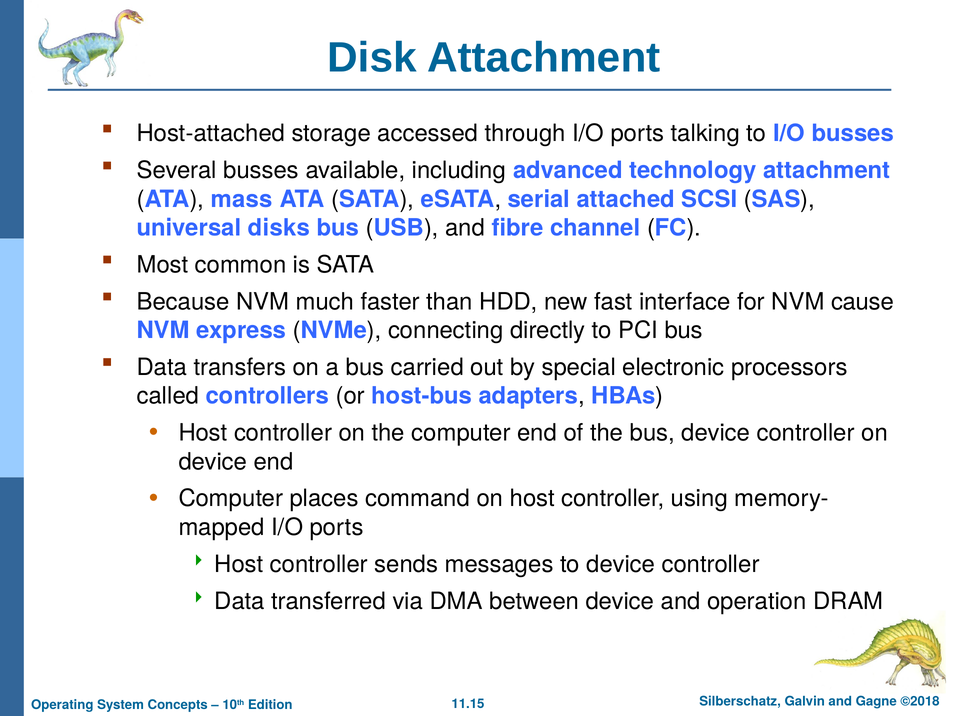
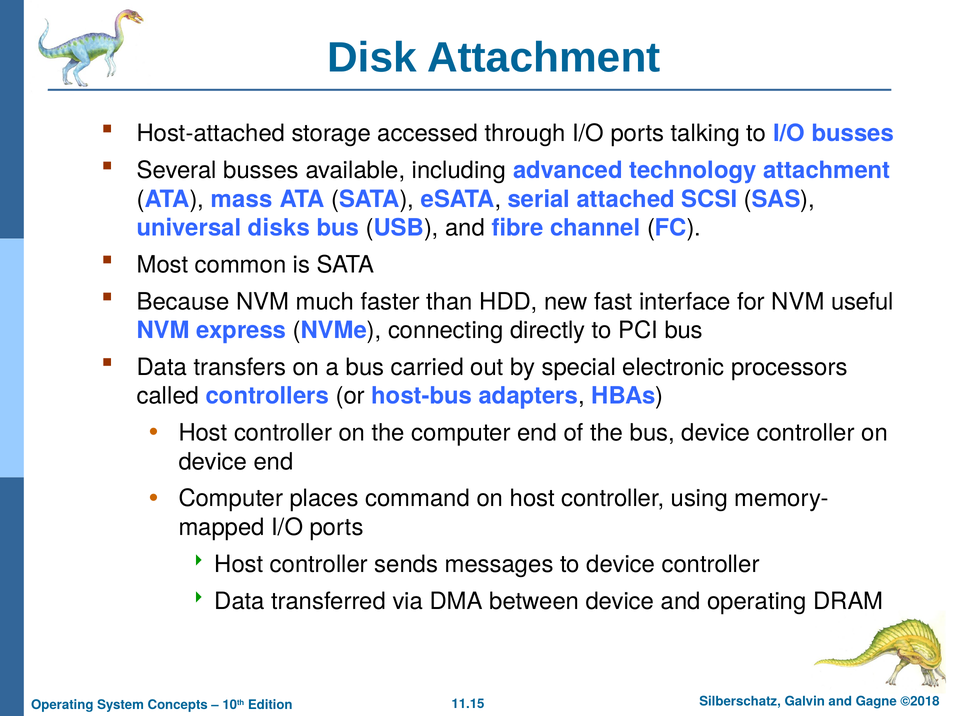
cause: cause -> useful
and operation: operation -> operating
